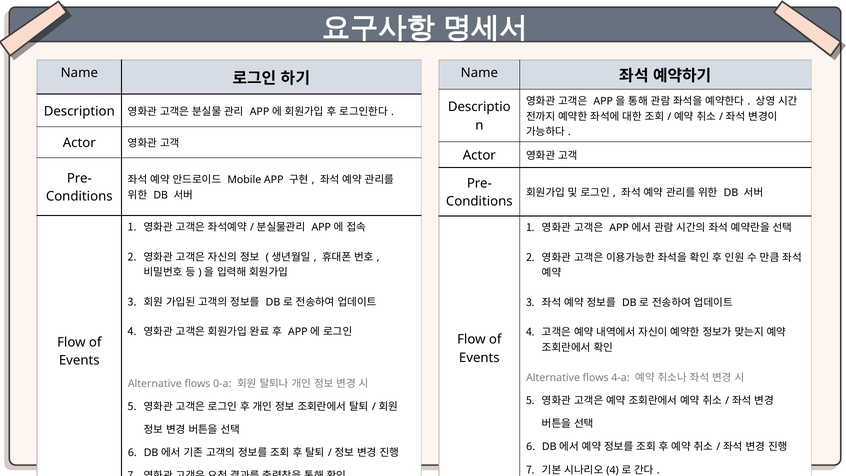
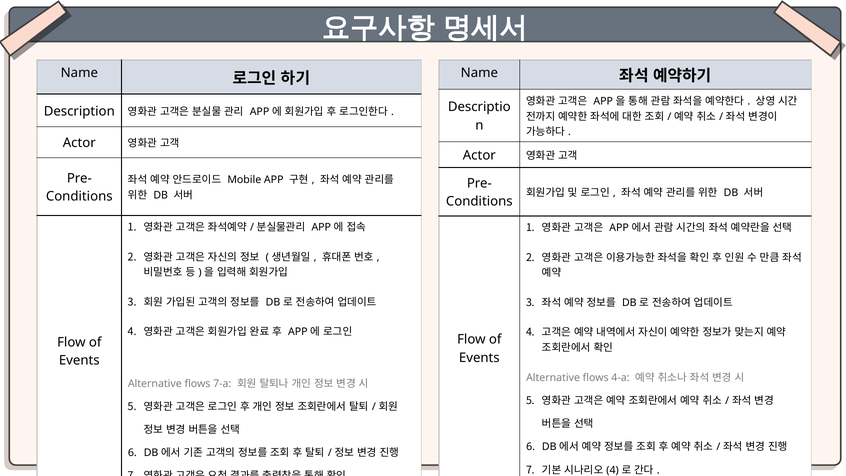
0-a: 0-a -> 7-a
